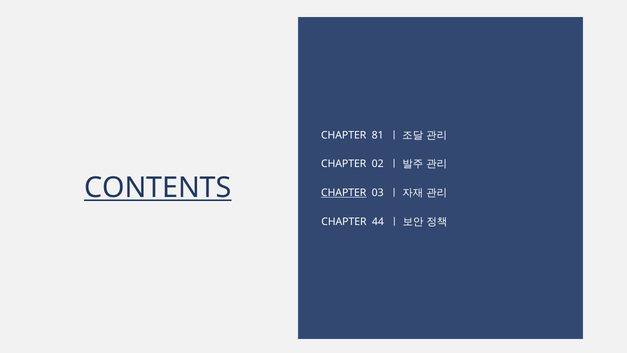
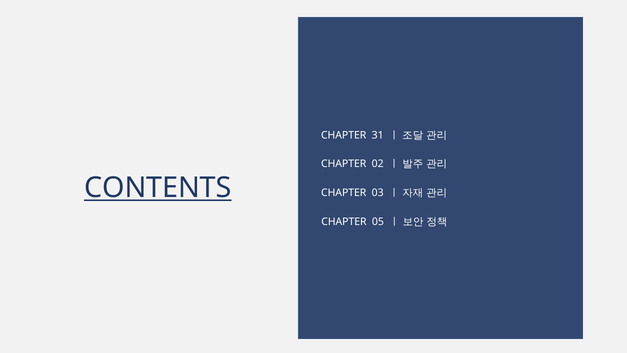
81: 81 -> 31
CHAPTER at (344, 193) underline: present -> none
44: 44 -> 05
